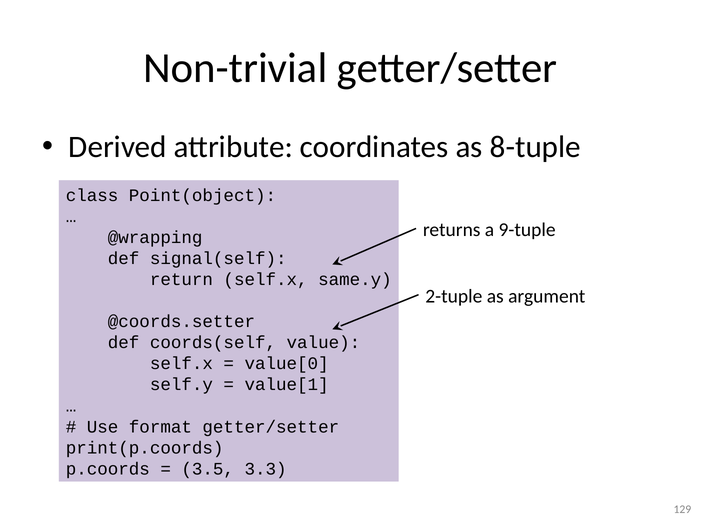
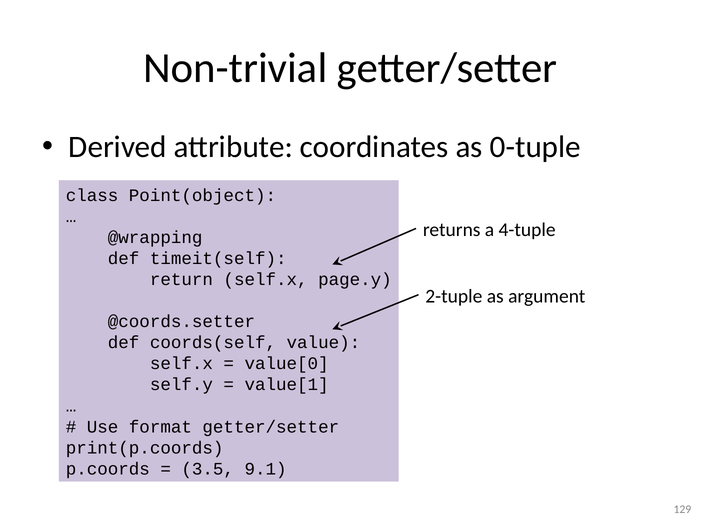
8-tuple: 8-tuple -> 0-tuple
9-tuple: 9-tuple -> 4-tuple
signal(self: signal(self -> timeit(self
same.y: same.y -> page.y
3.3: 3.3 -> 9.1
